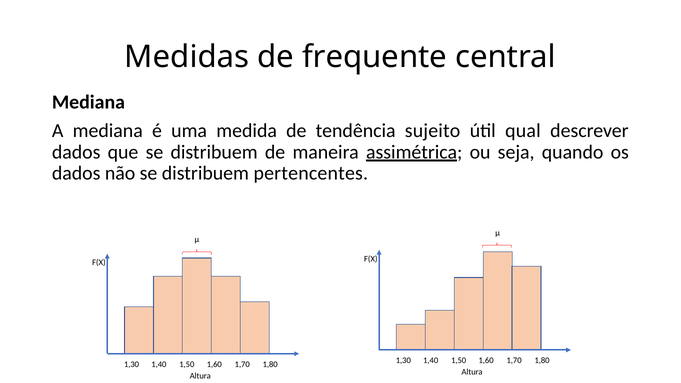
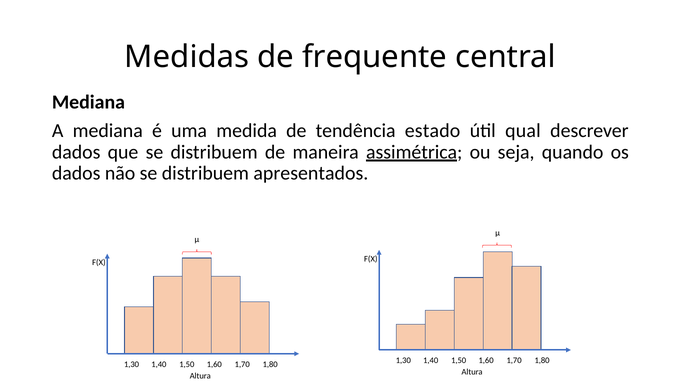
sujeito: sujeito -> estado
pertencentes: pertencentes -> apresentados
